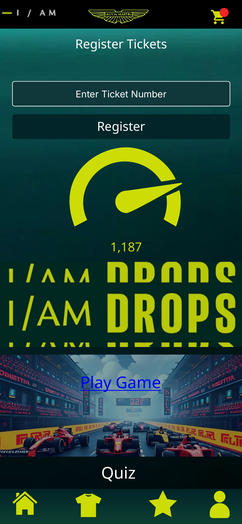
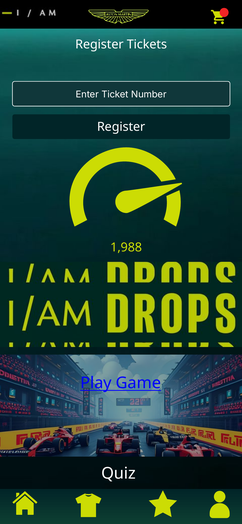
1,187: 1,187 -> 1,988
